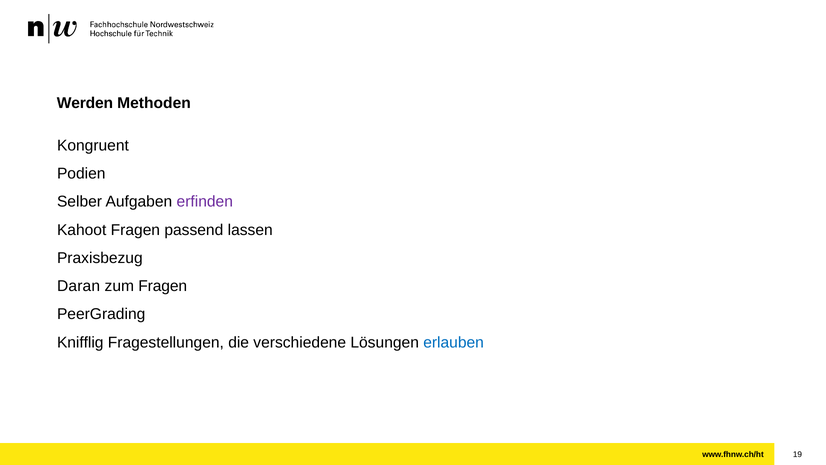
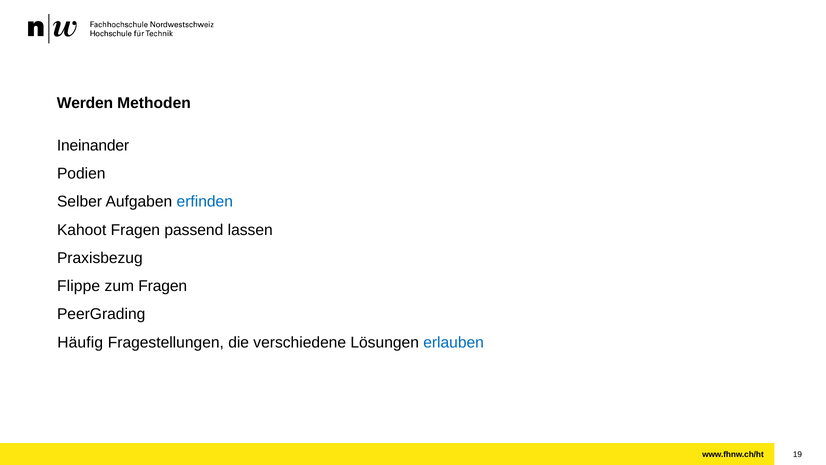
Kongruent: Kongruent -> Ineinander
erfinden colour: purple -> blue
Daran: Daran -> Flippe
Knifflig: Knifflig -> Häufig
